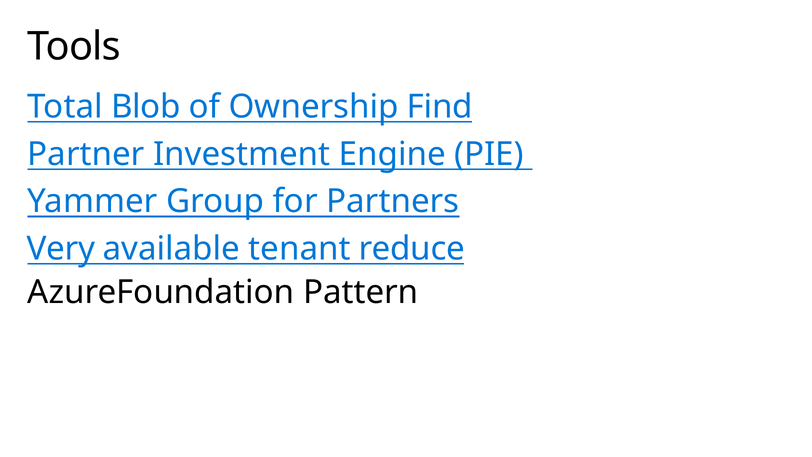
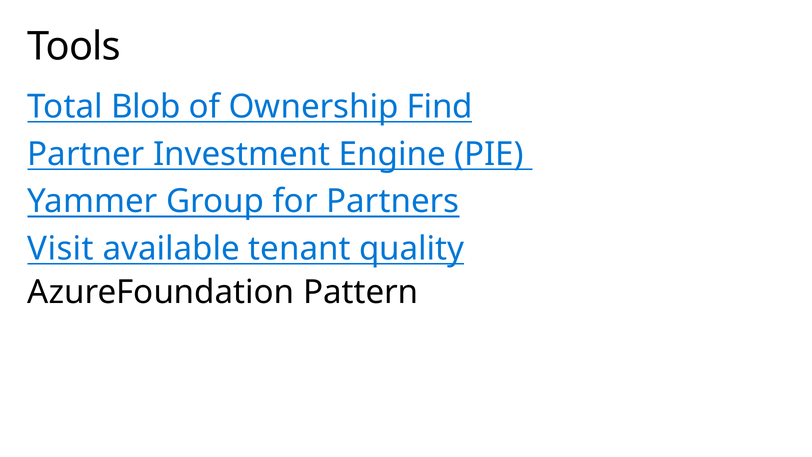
Very: Very -> Visit
reduce: reduce -> quality
